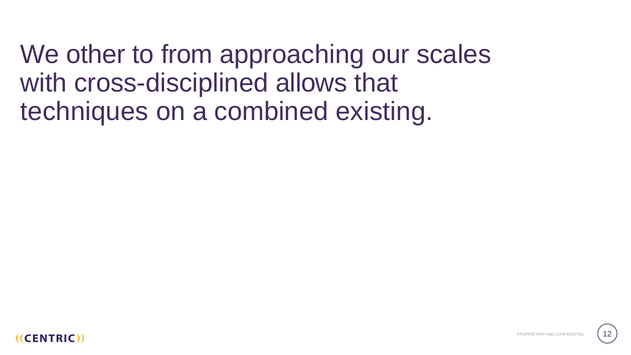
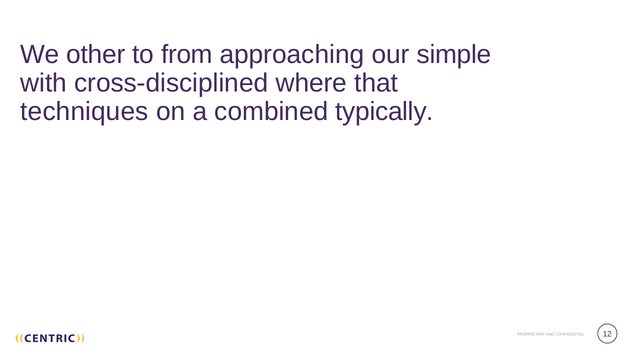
scales: scales -> simple
allows: allows -> where
existing: existing -> typically
